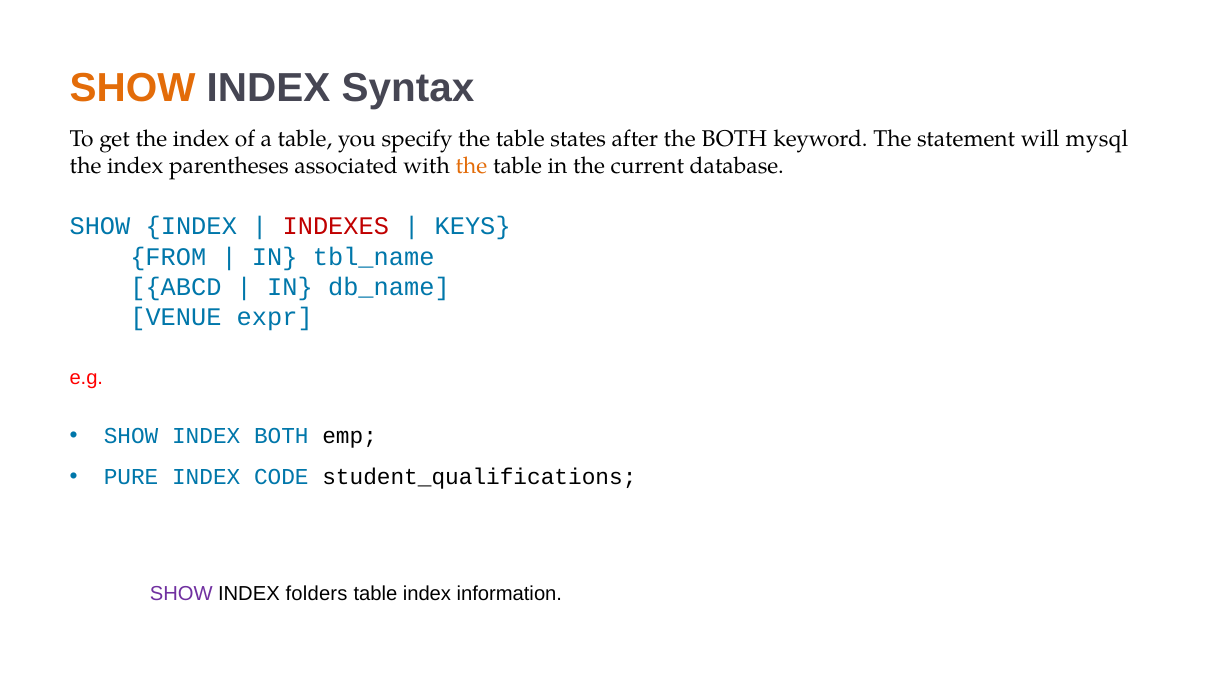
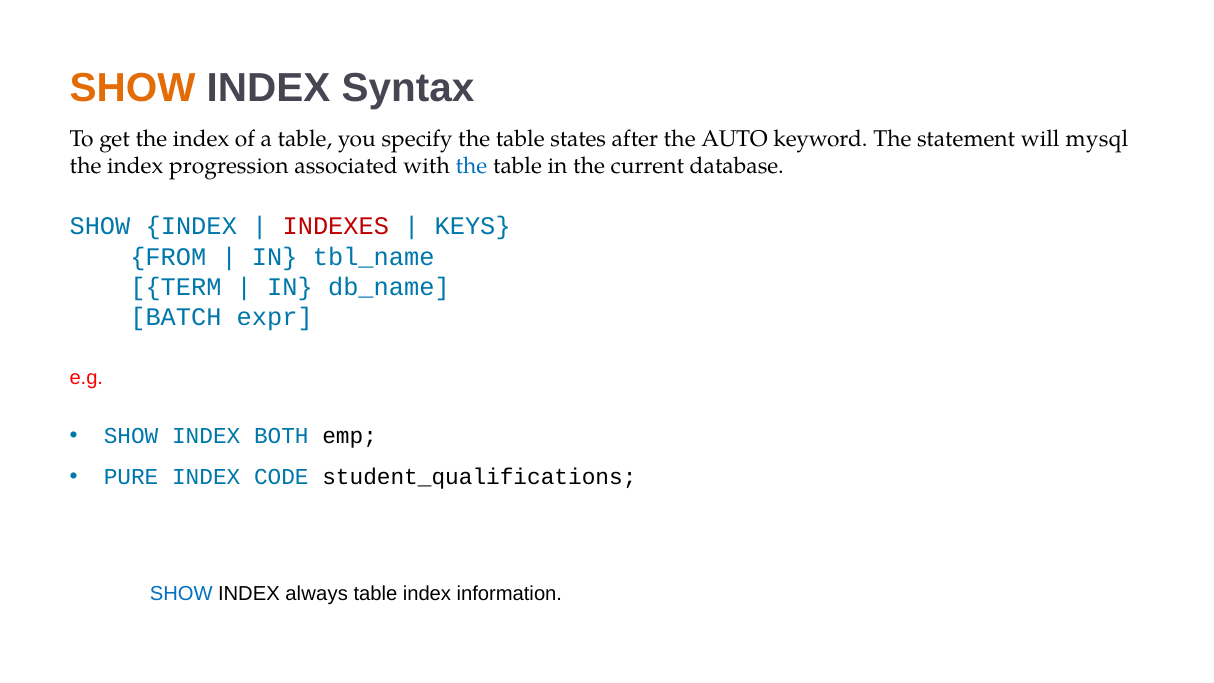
the BOTH: BOTH -> AUTO
parentheses: parentheses -> progression
the at (472, 166) colour: orange -> blue
ABCD: ABCD -> TERM
VENUE: VENUE -> BATCH
SHOW at (181, 594) colour: purple -> blue
folders: folders -> always
